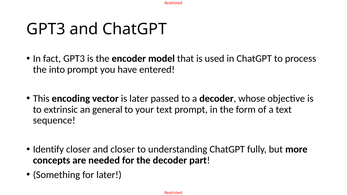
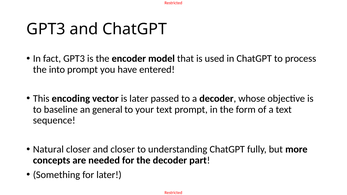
extrinsic: extrinsic -> baseline
Identify: Identify -> Natural
